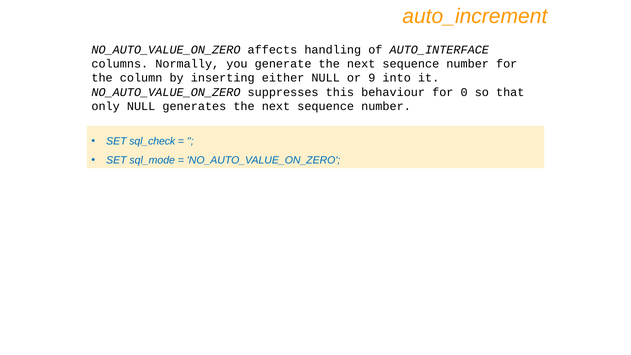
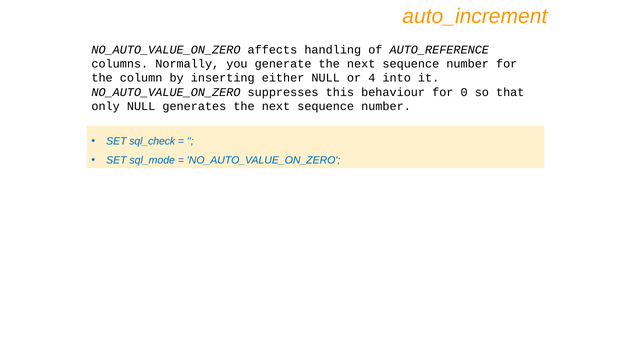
AUTO_INTERFACE: AUTO_INTERFACE -> AUTO_REFERENCE
9: 9 -> 4
